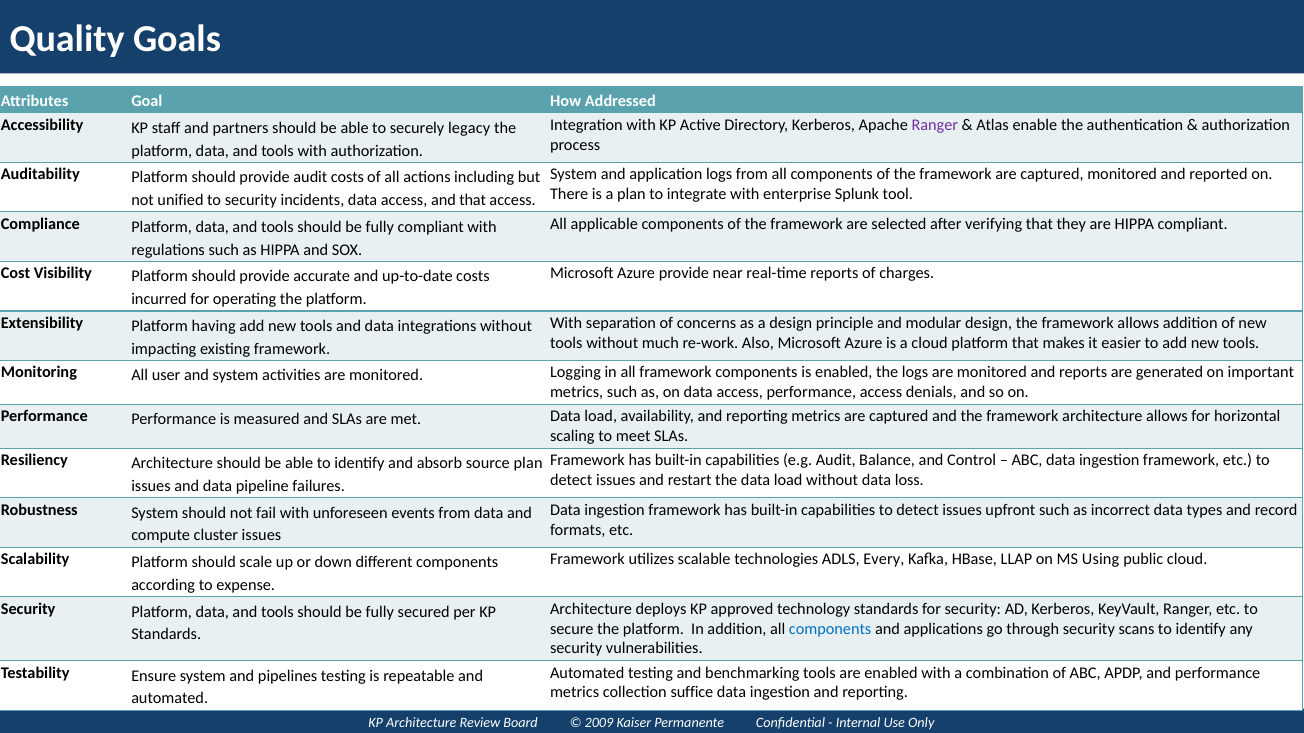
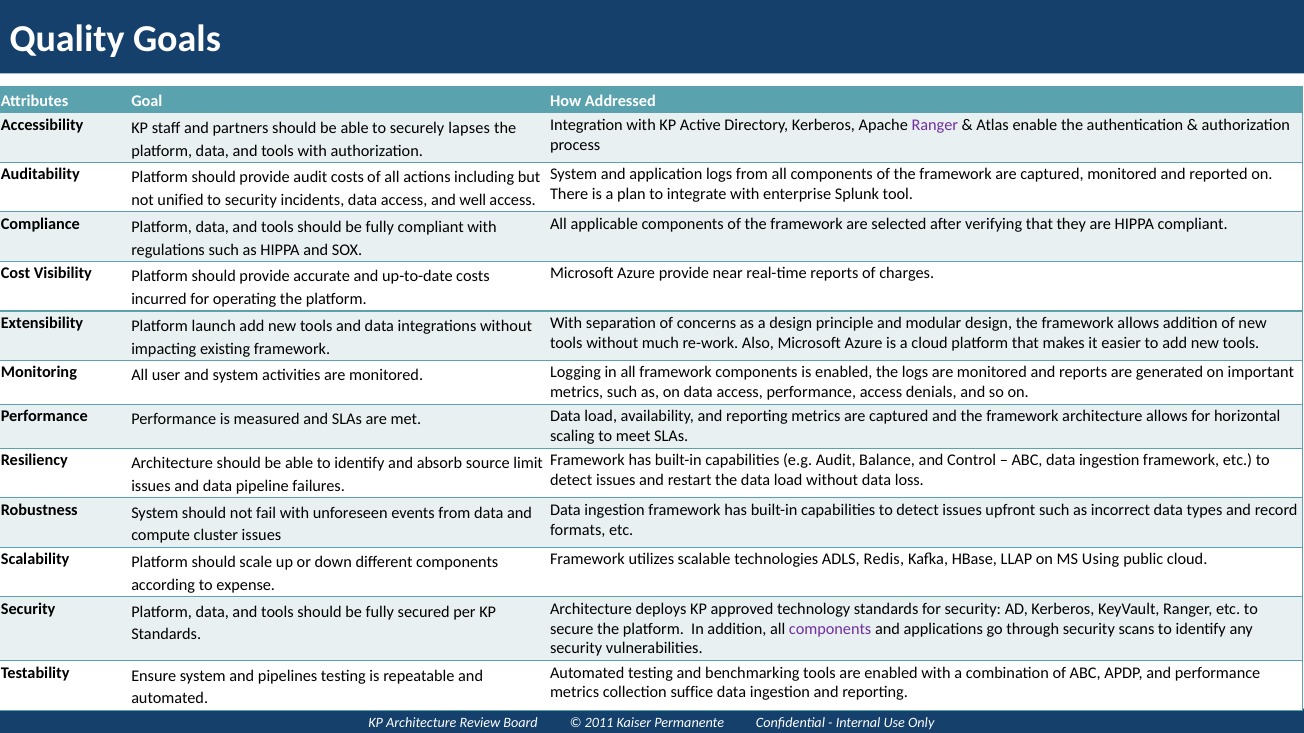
legacy: legacy -> lapses
and that: that -> well
having: having -> launch
source plan: plan -> limit
Every: Every -> Redis
components at (830, 629) colour: blue -> purple
2009: 2009 -> 2011
